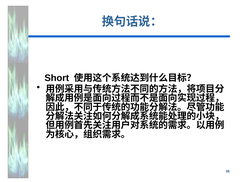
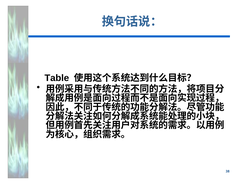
Short: Short -> Table
